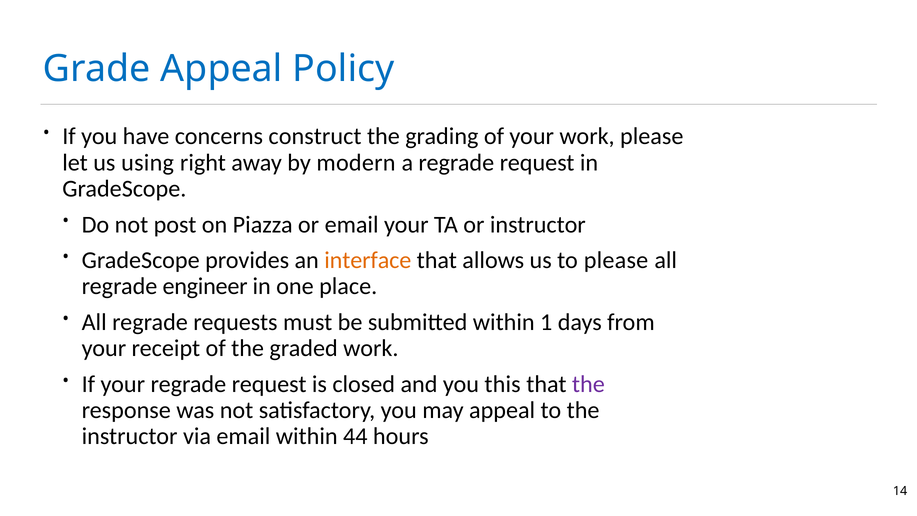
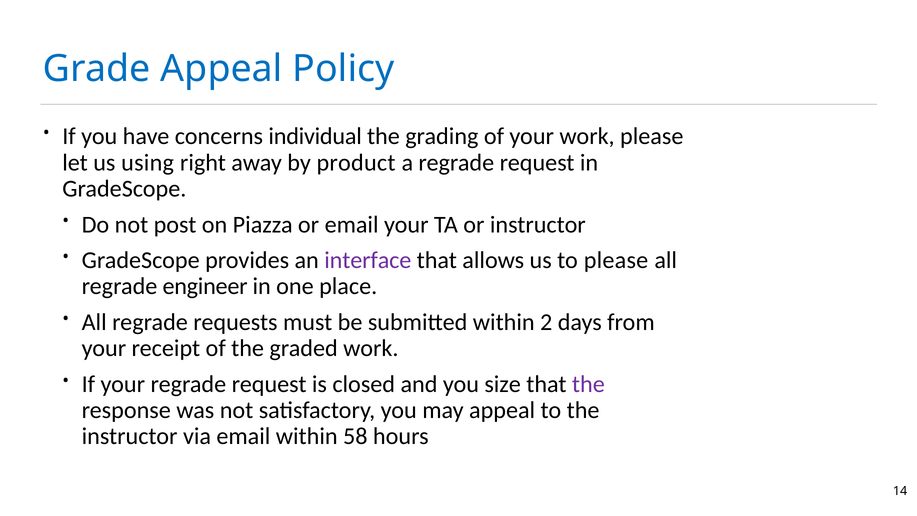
construct: construct -> individual
modern: modern -> product
interface colour: orange -> purple
1: 1 -> 2
this: this -> size
44: 44 -> 58
